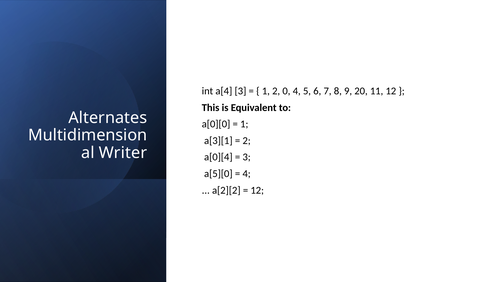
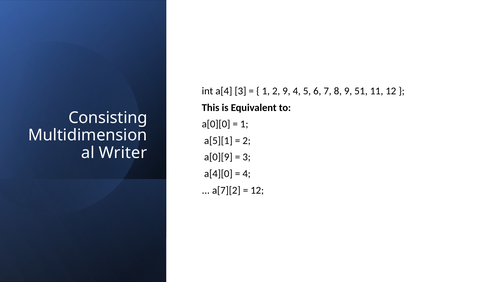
2 0: 0 -> 9
20: 20 -> 51
Alternates: Alternates -> Consisting
a[3][1: a[3][1 -> a[5][1
a[0][4: a[0][4 -> a[0][9
a[5][0: a[5][0 -> a[4][0
a[2][2: a[2][2 -> a[7][2
